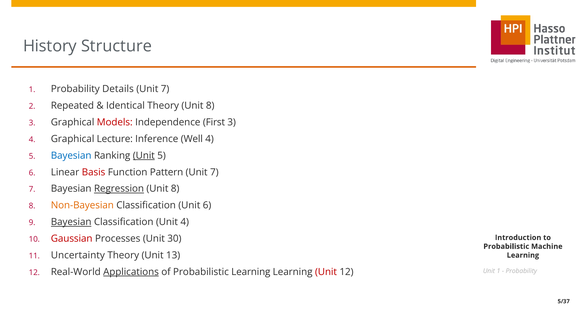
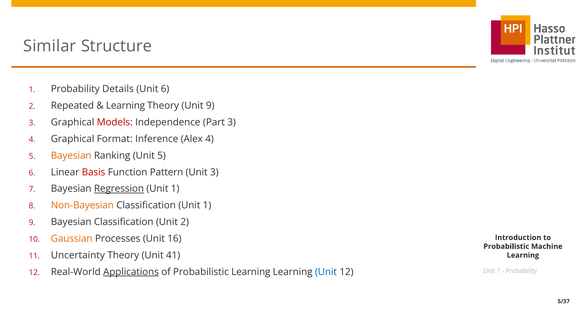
History: History -> Similar
7 at (165, 89): 7 -> 6
Identical at (125, 106): Identical -> Learning
Theory Unit 8: 8 -> 9
First: First -> Part
Lecture: Lecture -> Format
Well: Well -> Alex
Bayesian at (71, 156) colour: blue -> orange
Unit at (144, 156) underline: present -> none
7 at (214, 172): 7 -> 3
8 at (175, 189): 8 -> 1
Classification Unit 6: 6 -> 1
Bayesian at (71, 222) underline: present -> none
Unit 4: 4 -> 2
Gaussian colour: red -> orange
30: 30 -> 16
13: 13 -> 41
Unit at (326, 272) colour: red -> blue
